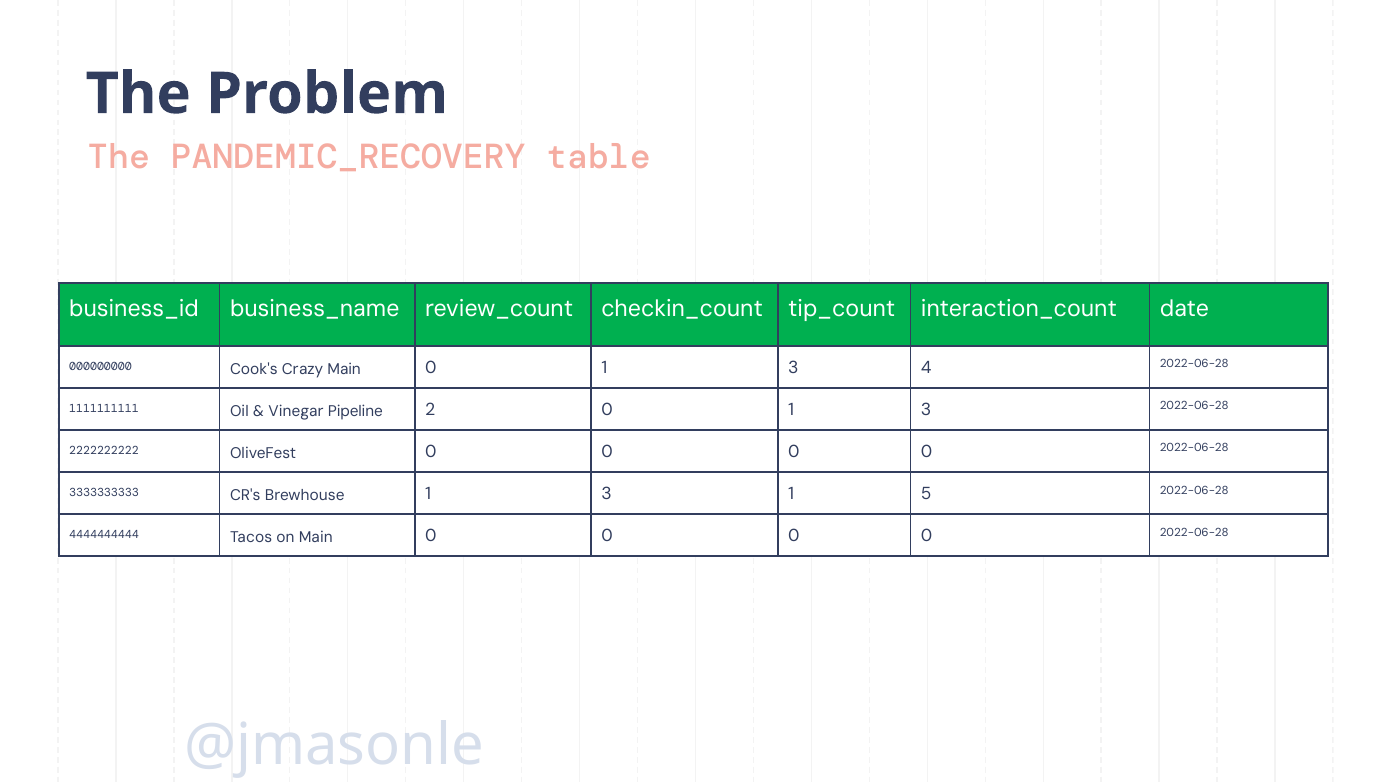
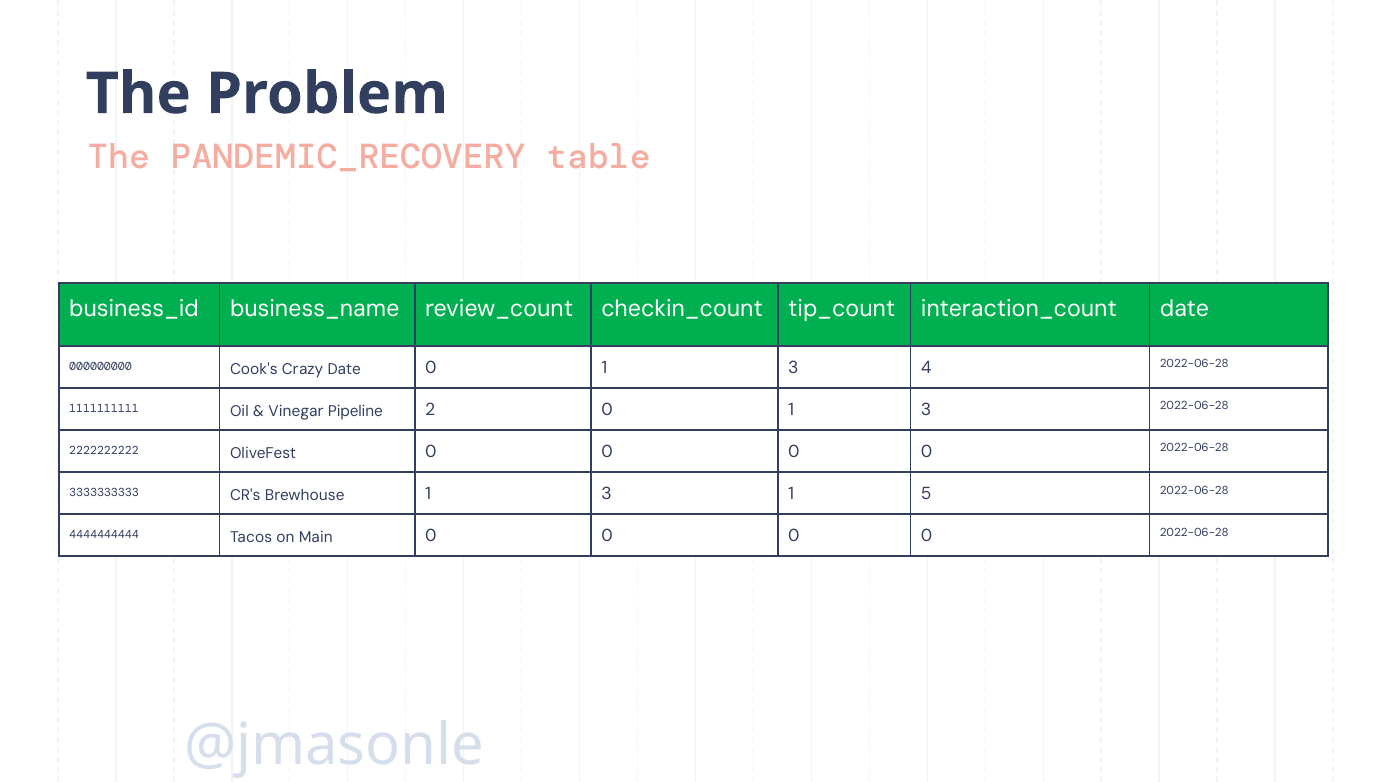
Crazy Main: Main -> Date
